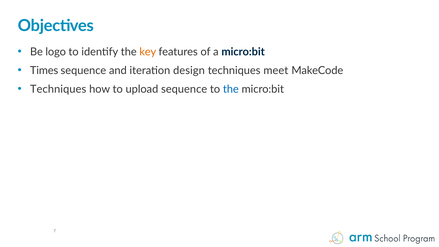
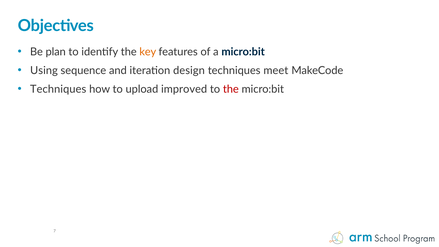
logo: logo -> plan
Times: Times -> Using
upload sequence: sequence -> improved
the at (231, 89) colour: blue -> red
